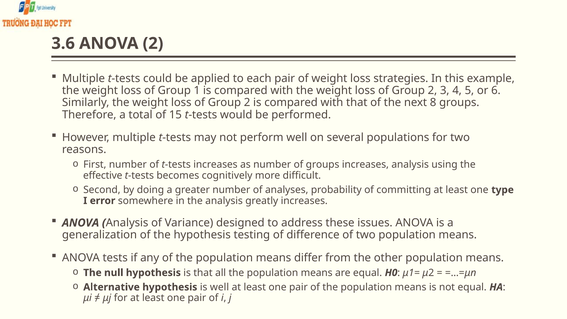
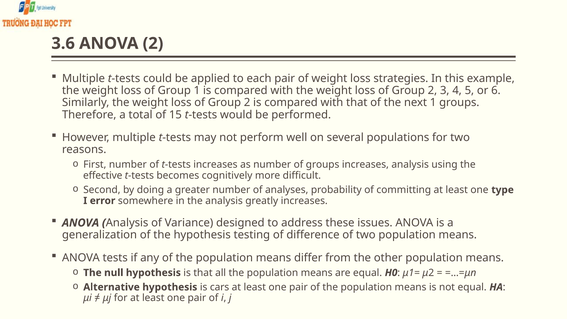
next 8: 8 -> 1
is well: well -> cars
